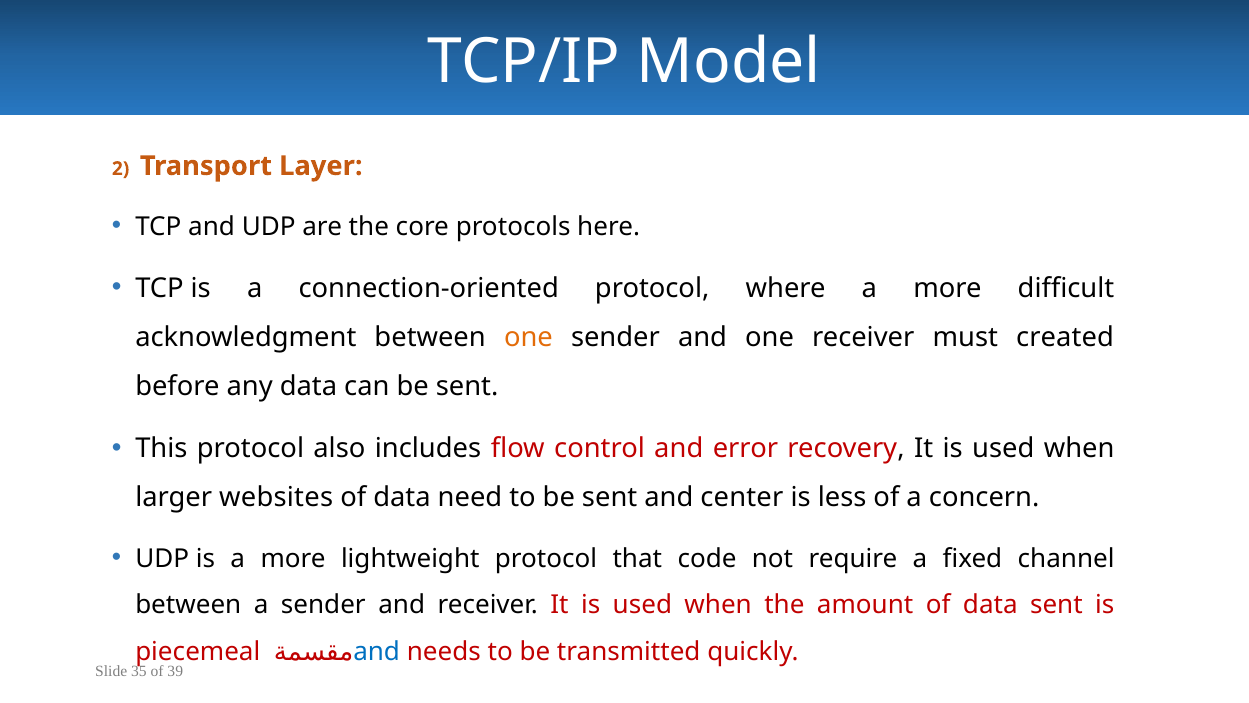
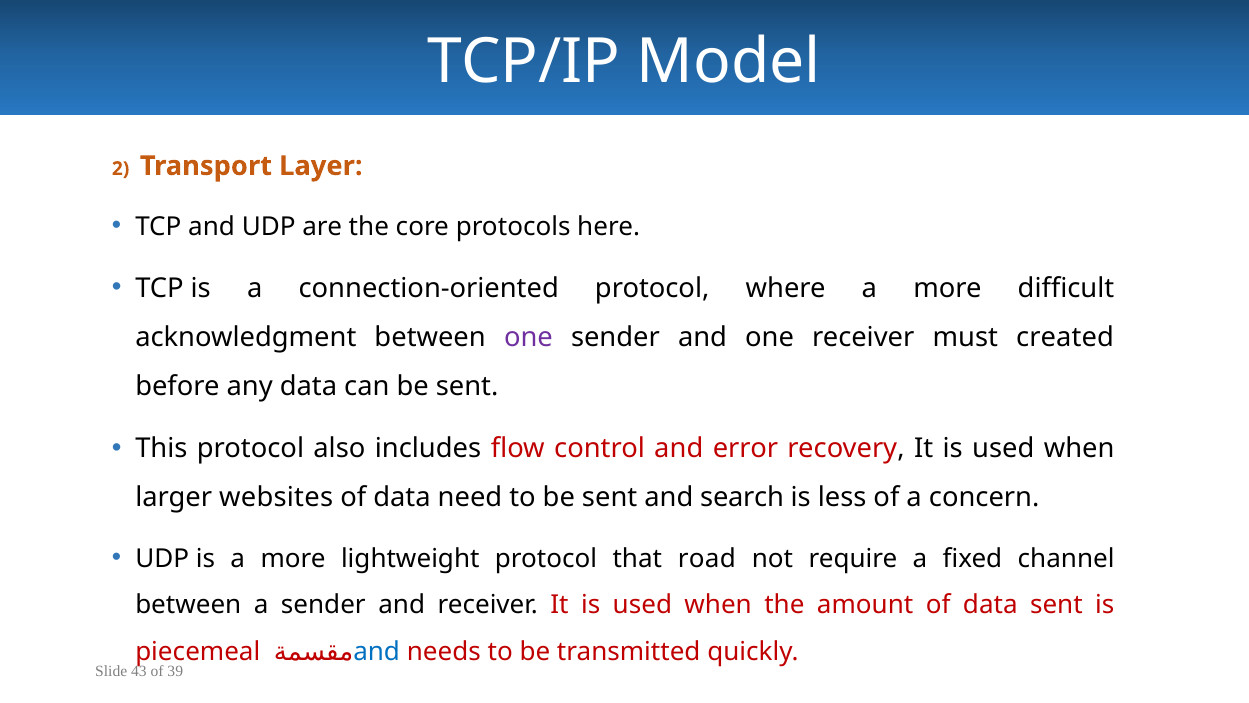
one at (528, 337) colour: orange -> purple
center: center -> search
code: code -> road
35: 35 -> 43
